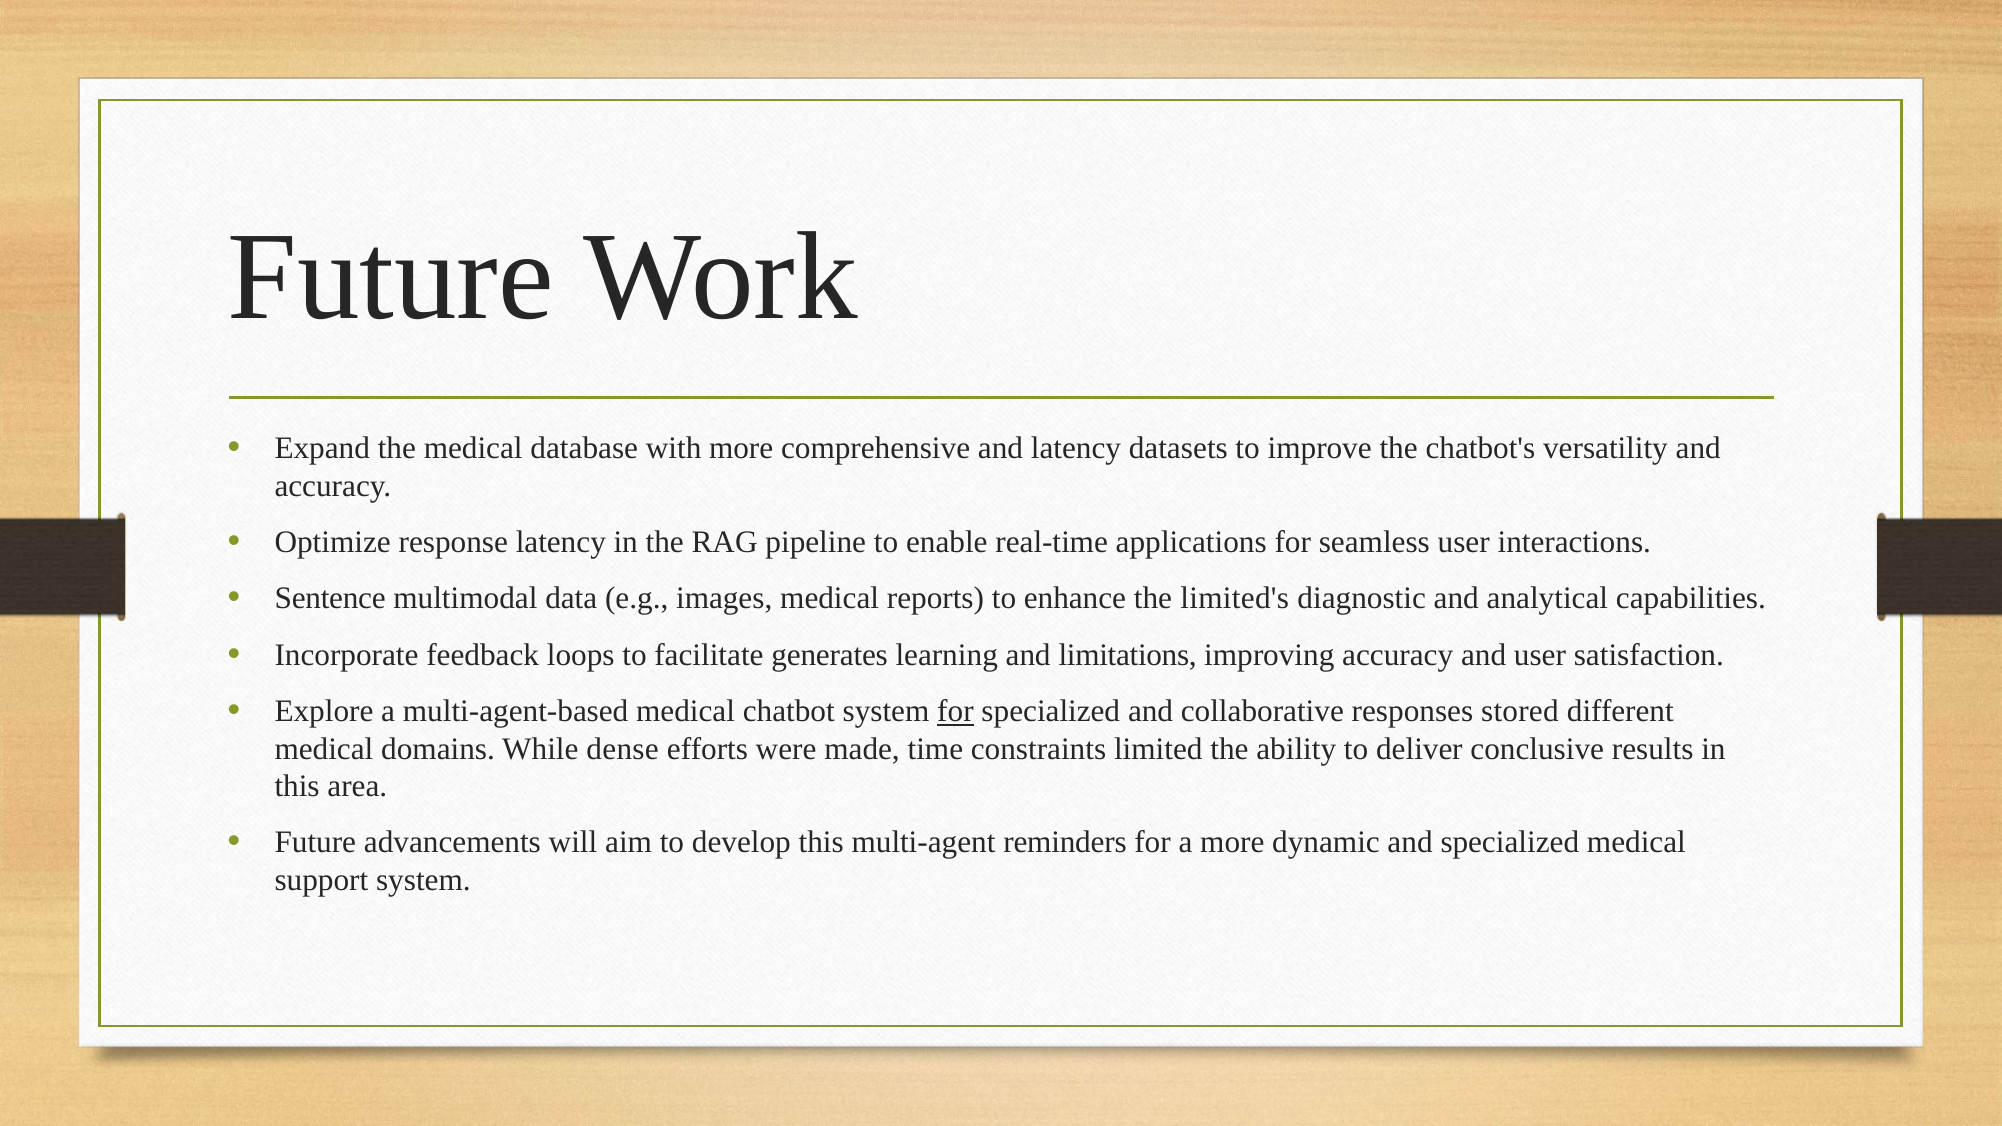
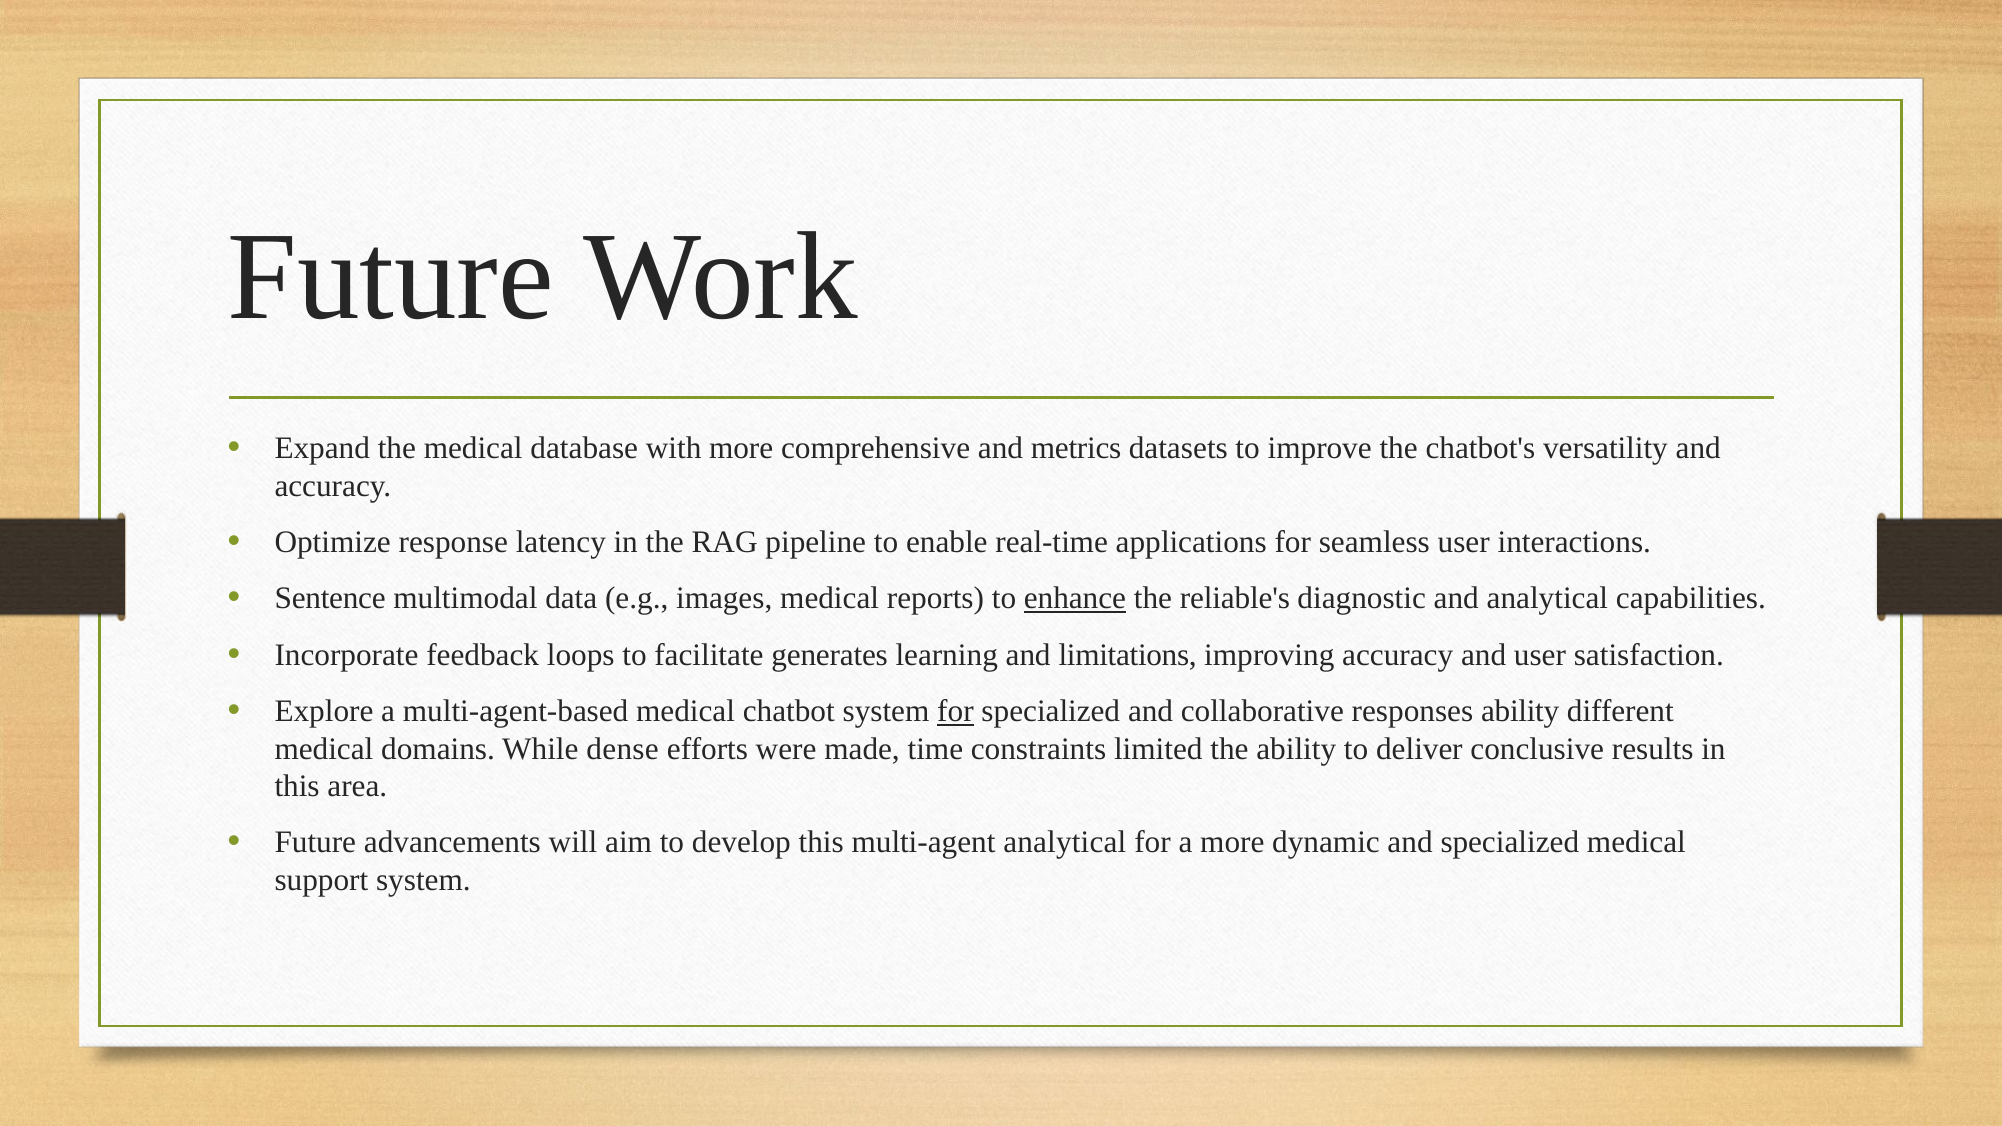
and latency: latency -> metrics
enhance underline: none -> present
limited's: limited's -> reliable's
responses stored: stored -> ability
multi-agent reminders: reminders -> analytical
